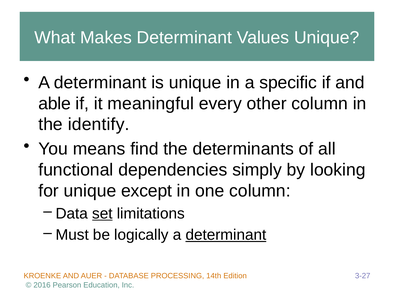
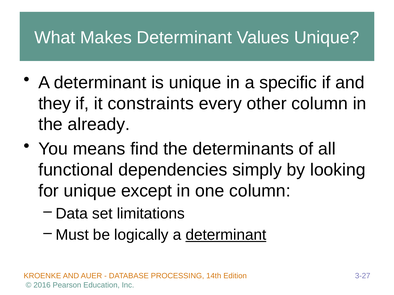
able: able -> they
meaningful: meaningful -> constraints
identify: identify -> already
set underline: present -> none
